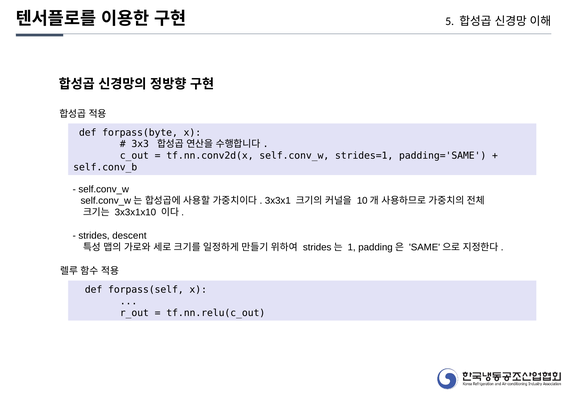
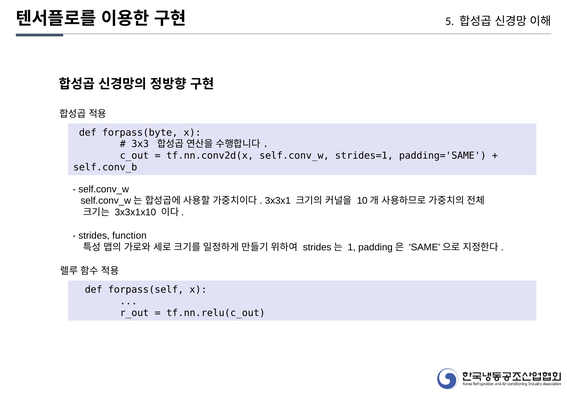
descent: descent -> function
